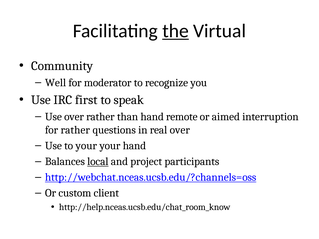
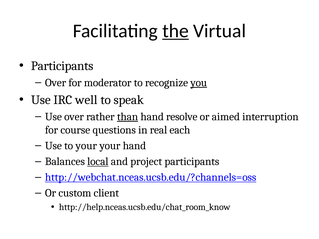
Community at (62, 66): Community -> Participants
Well at (56, 83): Well -> Over
you underline: none -> present
first: first -> well
than underline: none -> present
remote: remote -> resolve
for rather: rather -> course
real over: over -> each
